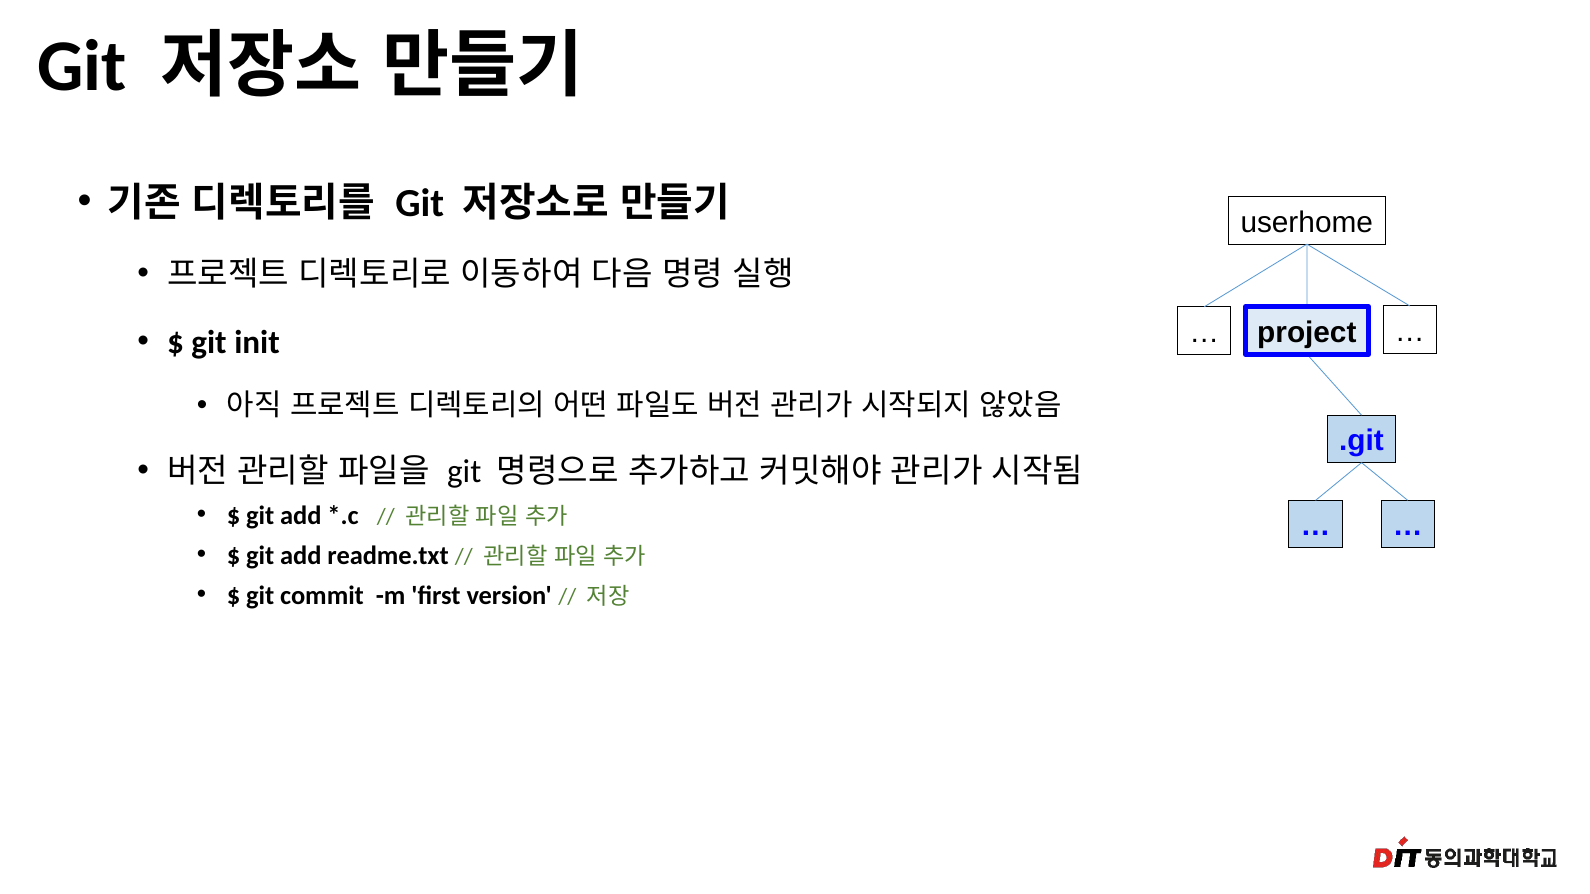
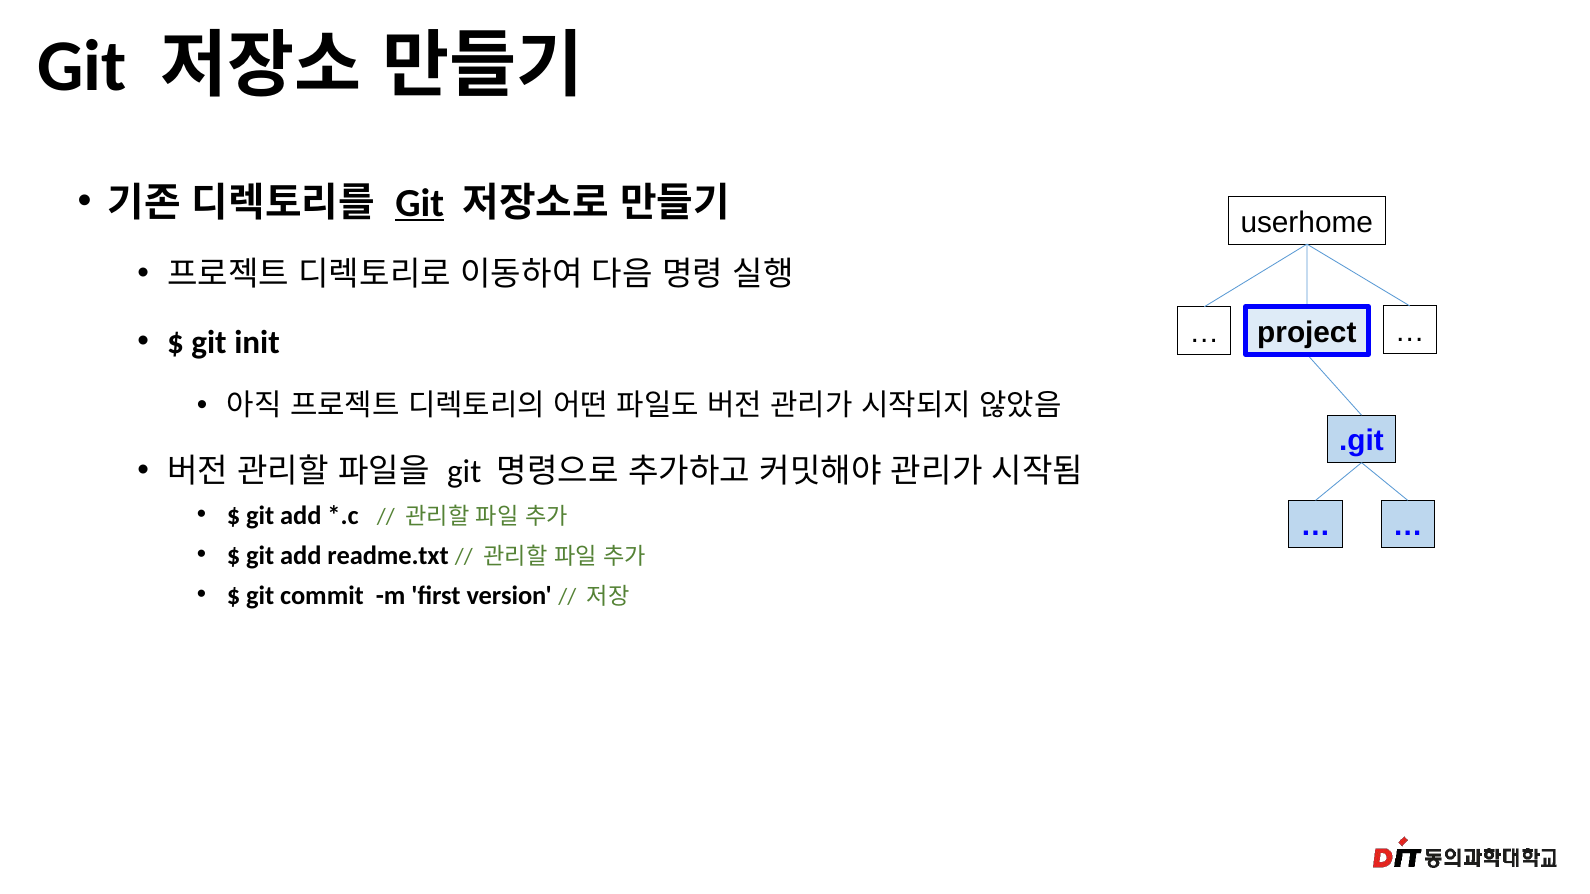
Git at (420, 203) underline: none -> present
